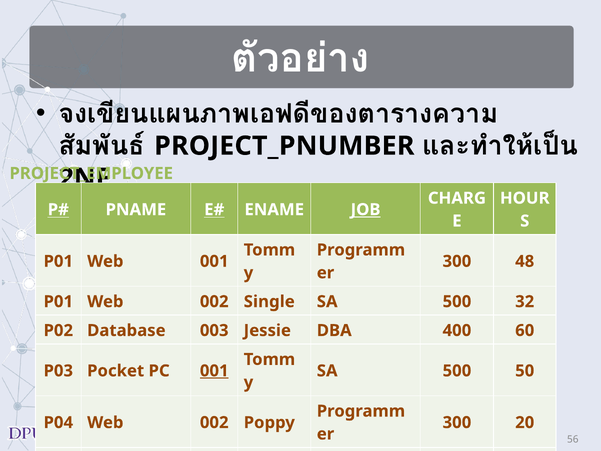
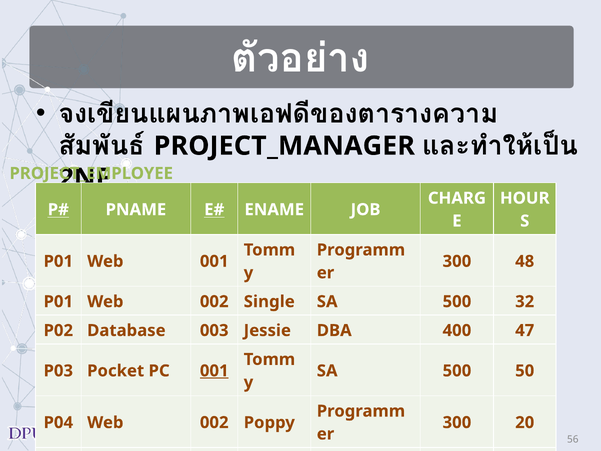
PROJECT_PNUMBER: PROJECT_PNUMBER -> PROJECT_MANAGER
JOB underline: present -> none
60: 60 -> 47
